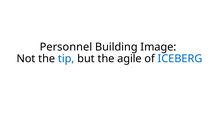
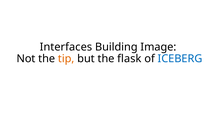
Personnel: Personnel -> Interfaces
tip colour: blue -> orange
agile: agile -> flask
